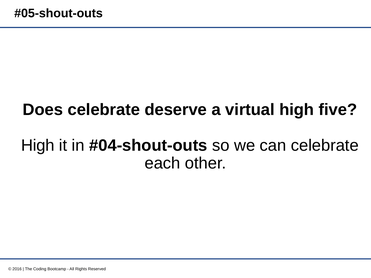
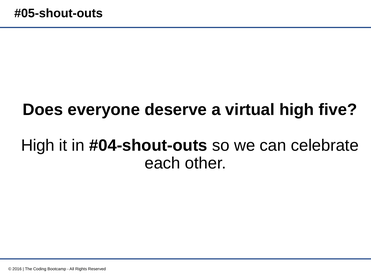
Does celebrate: celebrate -> everyone
